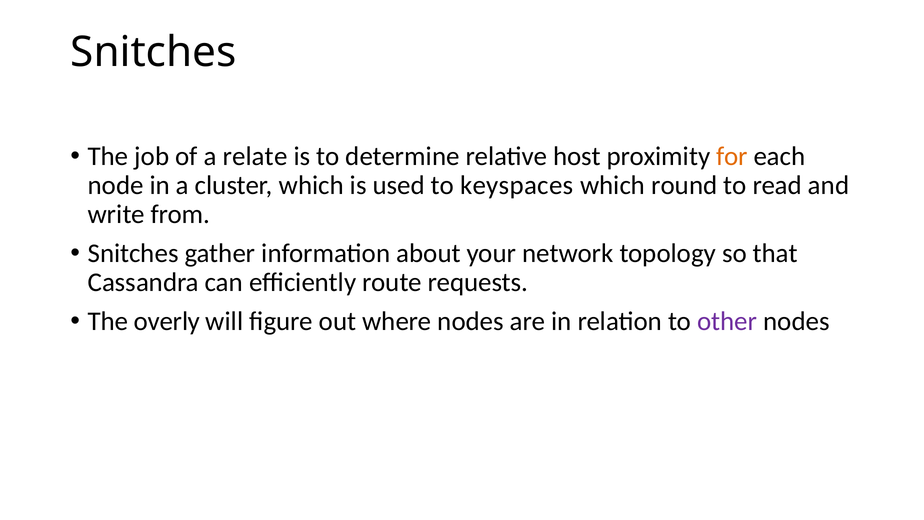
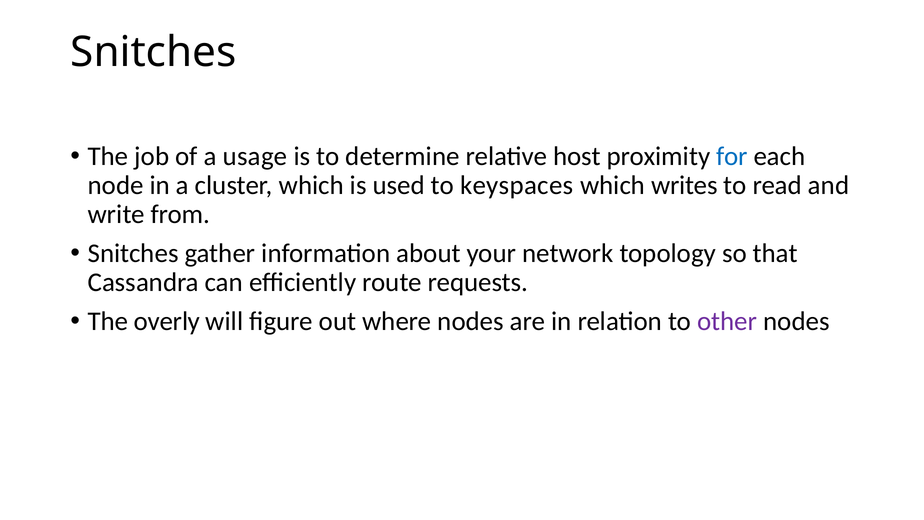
relate: relate -> usage
for colour: orange -> blue
round: round -> writes
